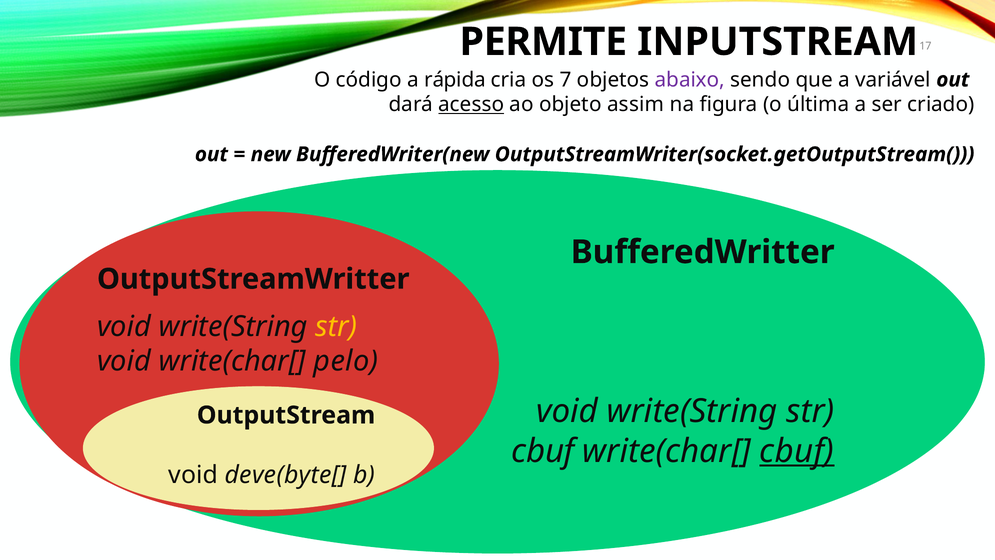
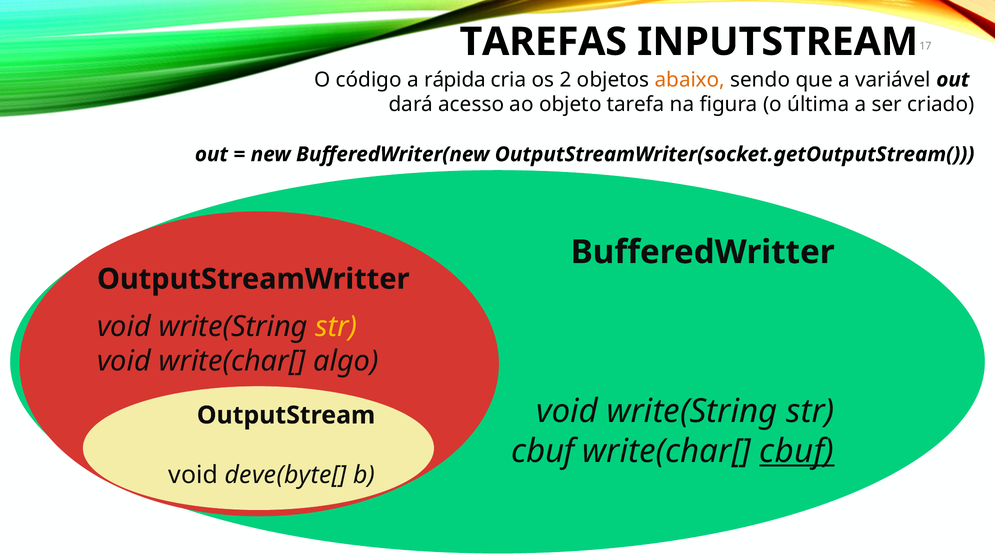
PERMITE: PERMITE -> TAREFAS
7: 7 -> 2
abaixo colour: purple -> orange
acesso underline: present -> none
assim: assim -> tarefa
pelo: pelo -> algo
